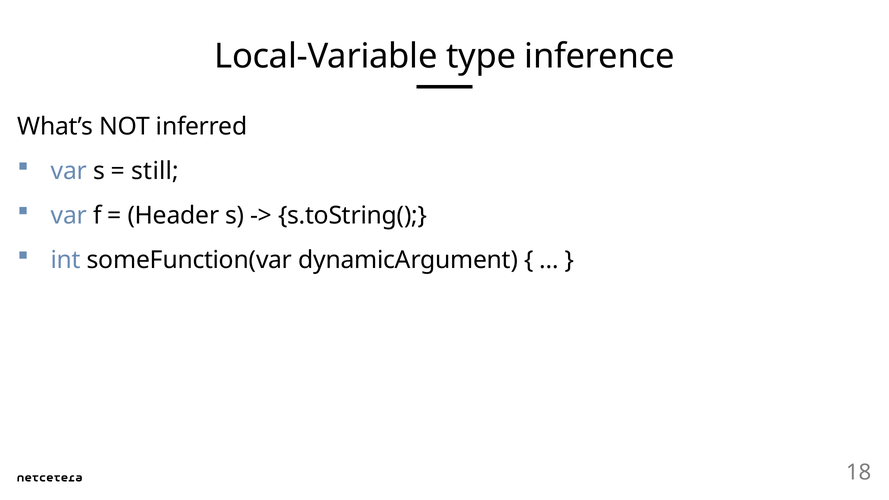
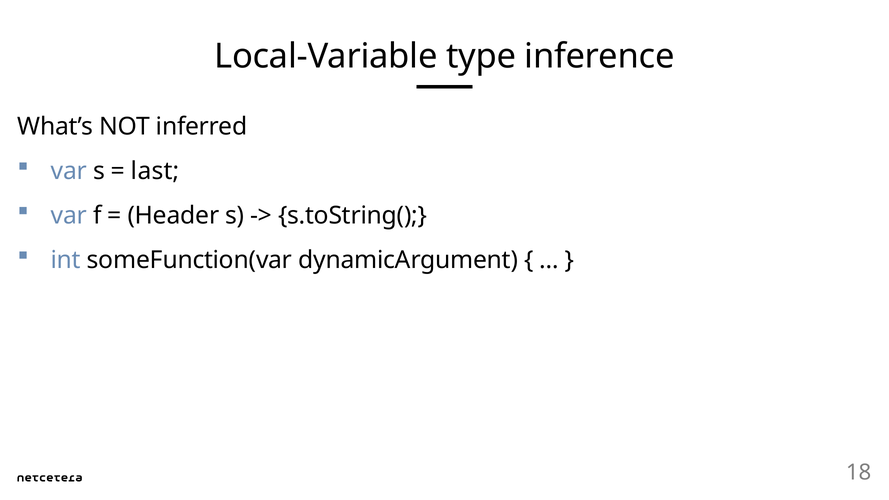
still: still -> last
